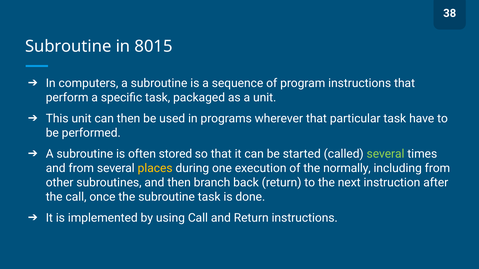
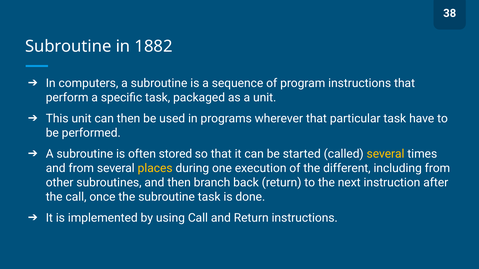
8015: 8015 -> 1882
several at (386, 154) colour: light green -> yellow
normally: normally -> different
